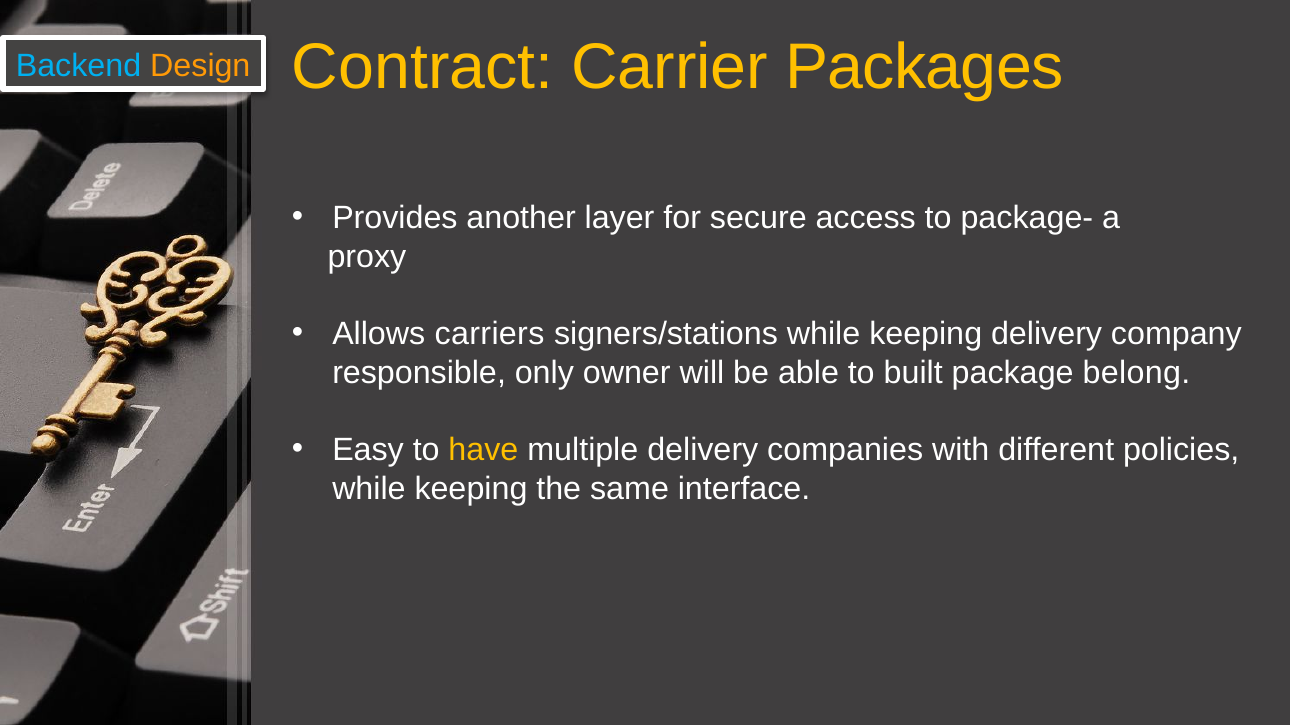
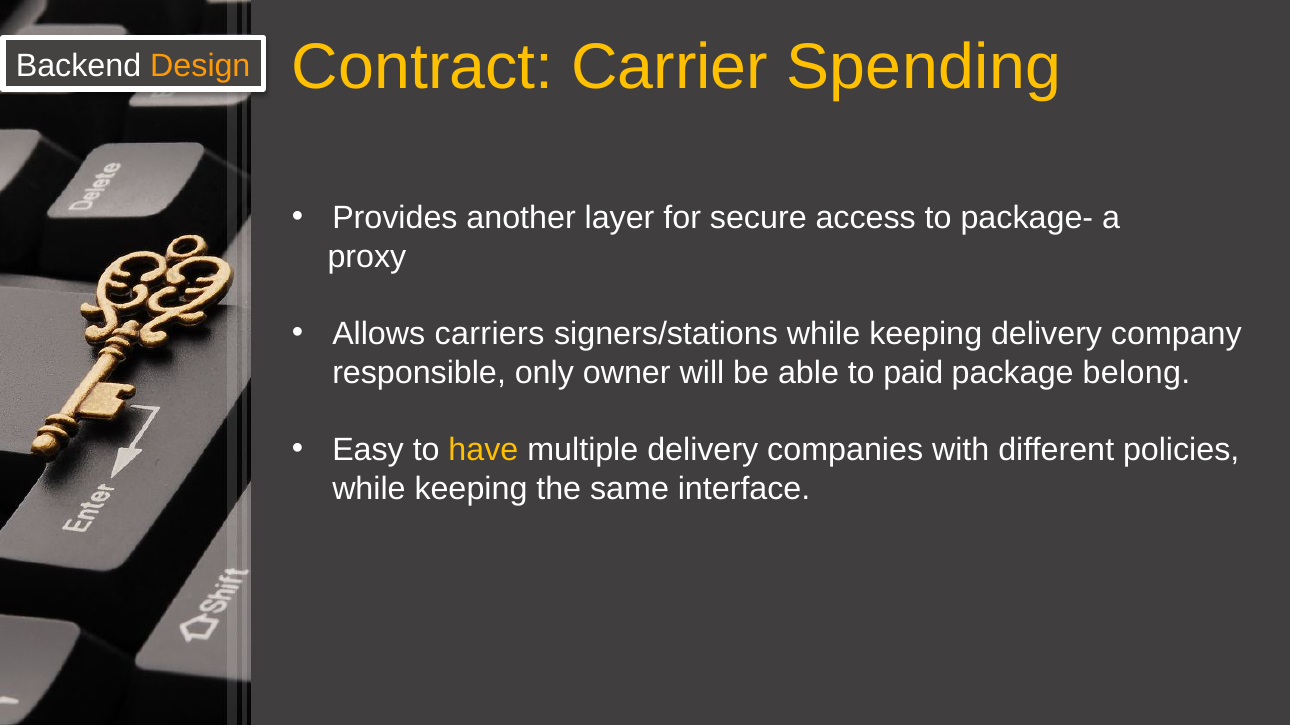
Packages: Packages -> Spending
Backend colour: light blue -> white
built: built -> paid
